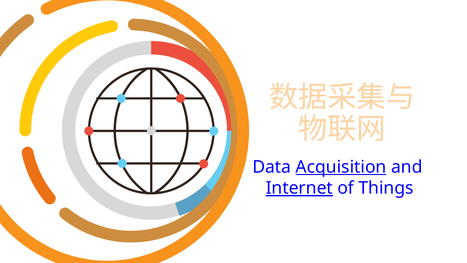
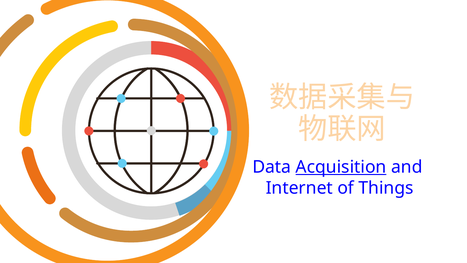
Internet underline: present -> none
